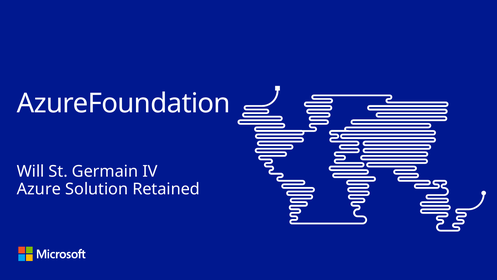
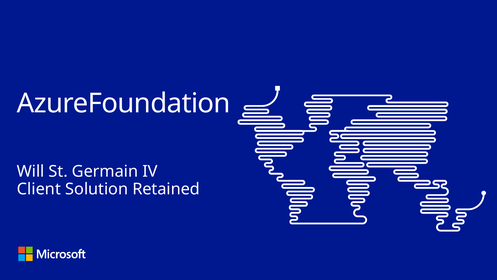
Azure: Azure -> Client
